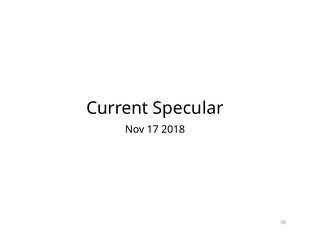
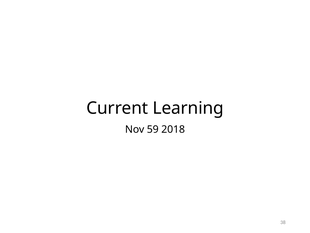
Specular: Specular -> Learning
17: 17 -> 59
